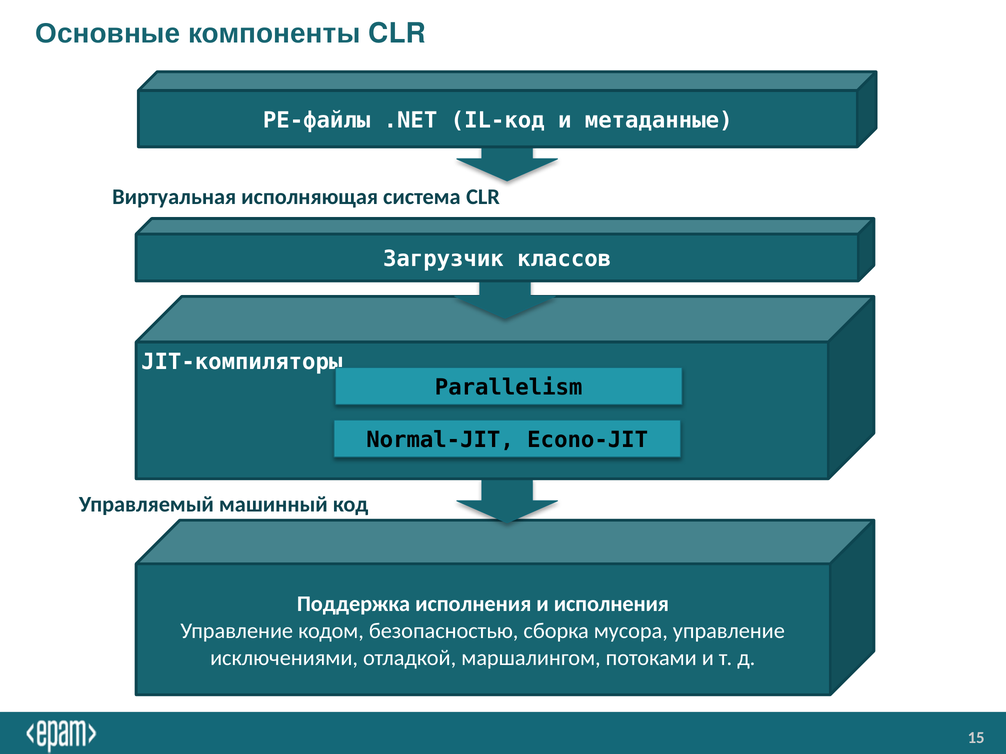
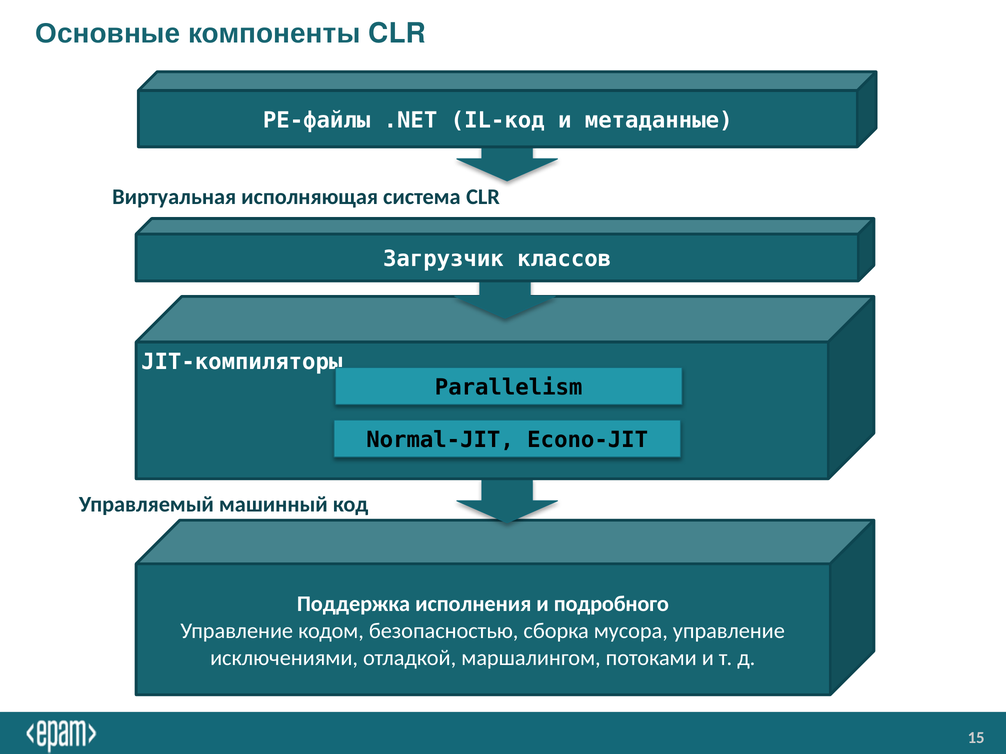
и исполнения: исполнения -> подробного
